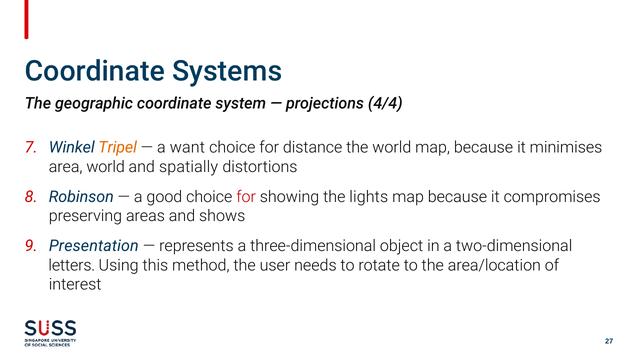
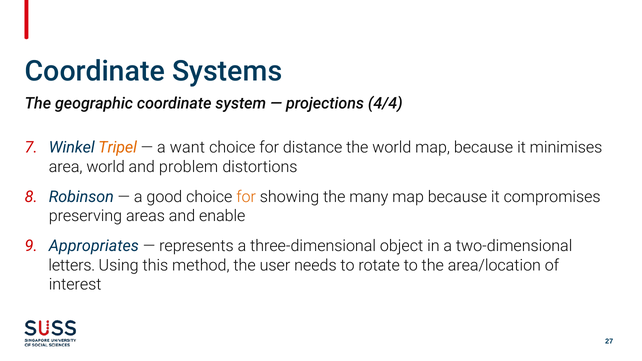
spatially: spatially -> problem
for at (246, 197) colour: red -> orange
lights: lights -> many
shows: shows -> enable
Presentation: Presentation -> Appropriates
